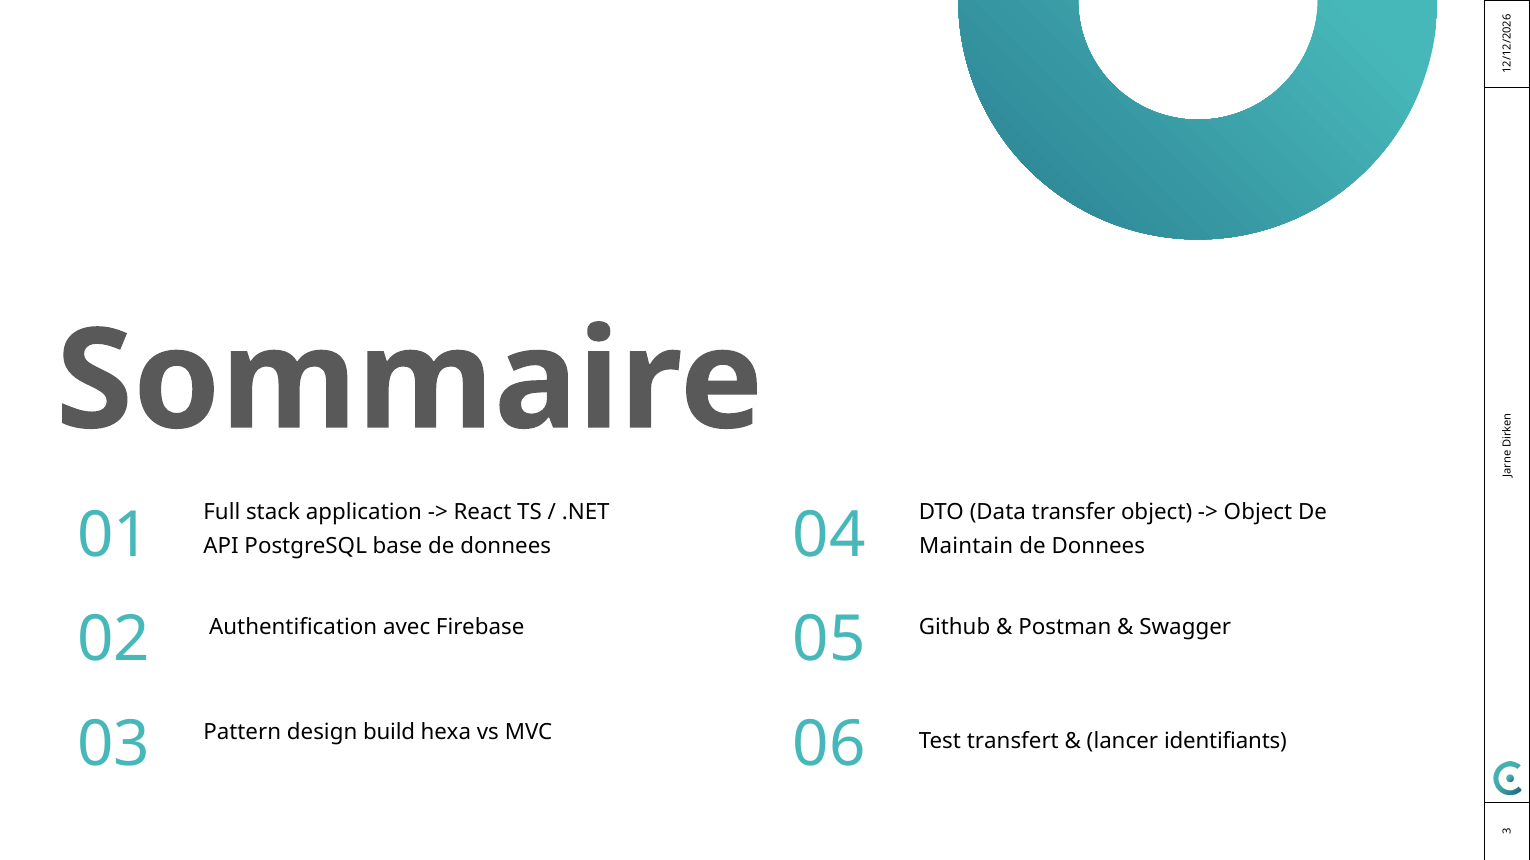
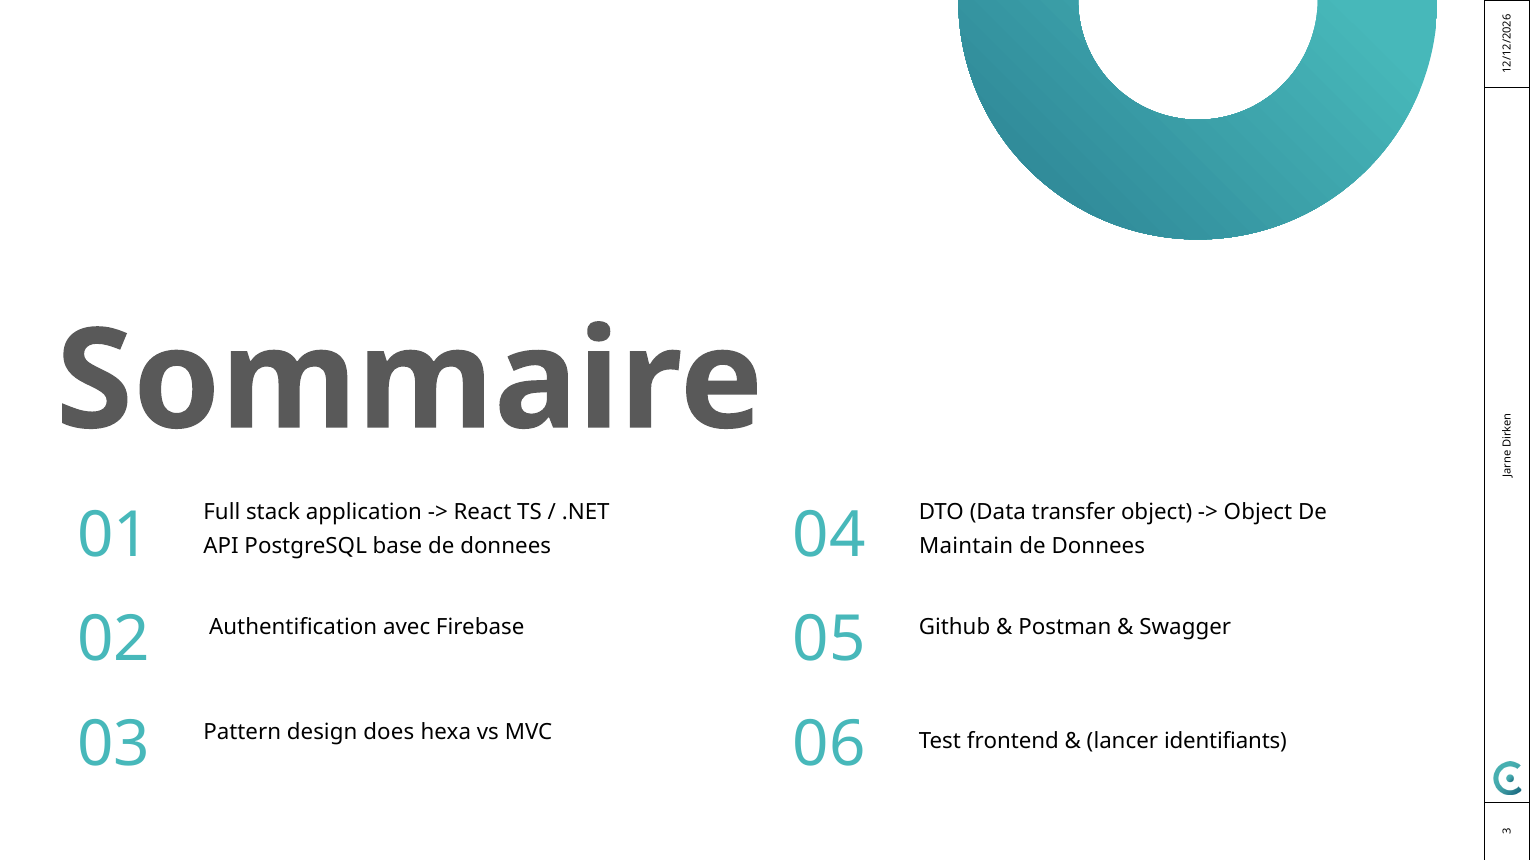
build: build -> does
transfert: transfert -> frontend
